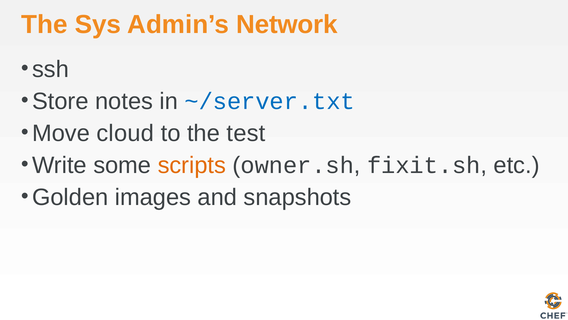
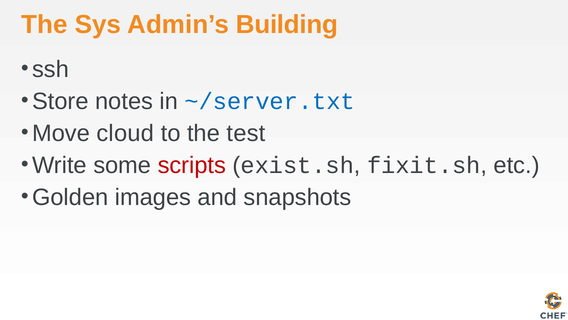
Network: Network -> Building
scripts colour: orange -> red
owner.sh: owner.sh -> exist.sh
